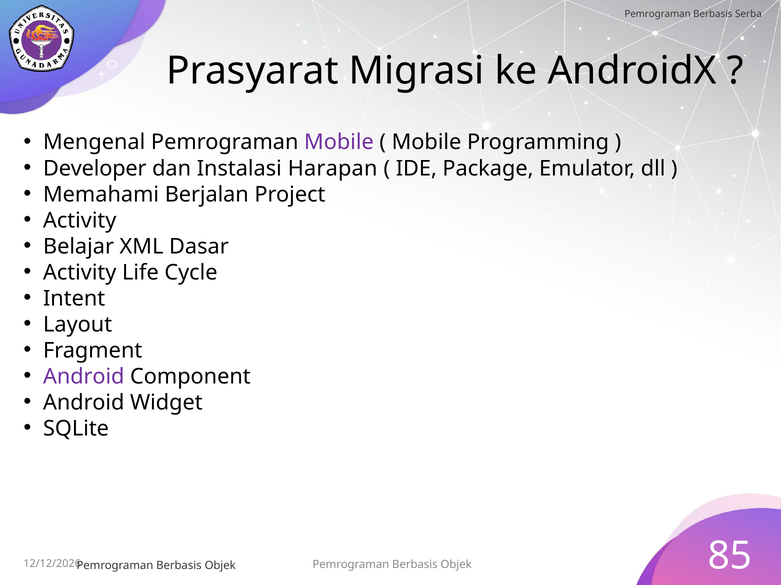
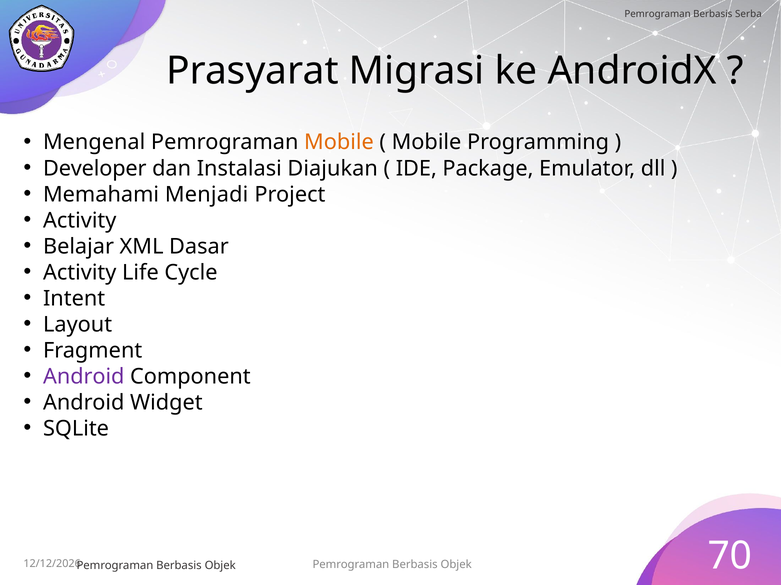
Mobile at (339, 143) colour: purple -> orange
Harapan: Harapan -> Diajukan
Berjalan: Berjalan -> Menjadi
85: 85 -> 70
